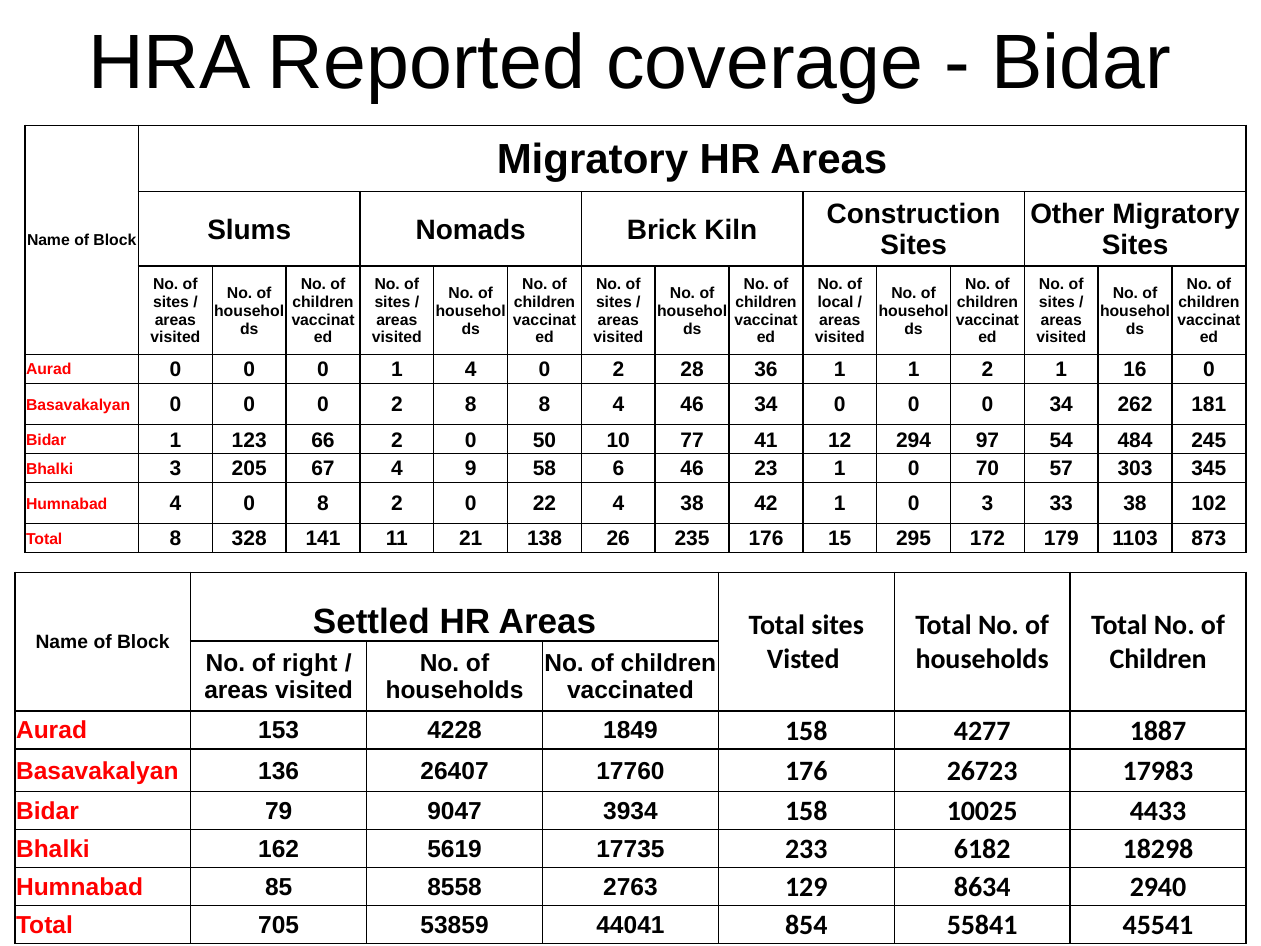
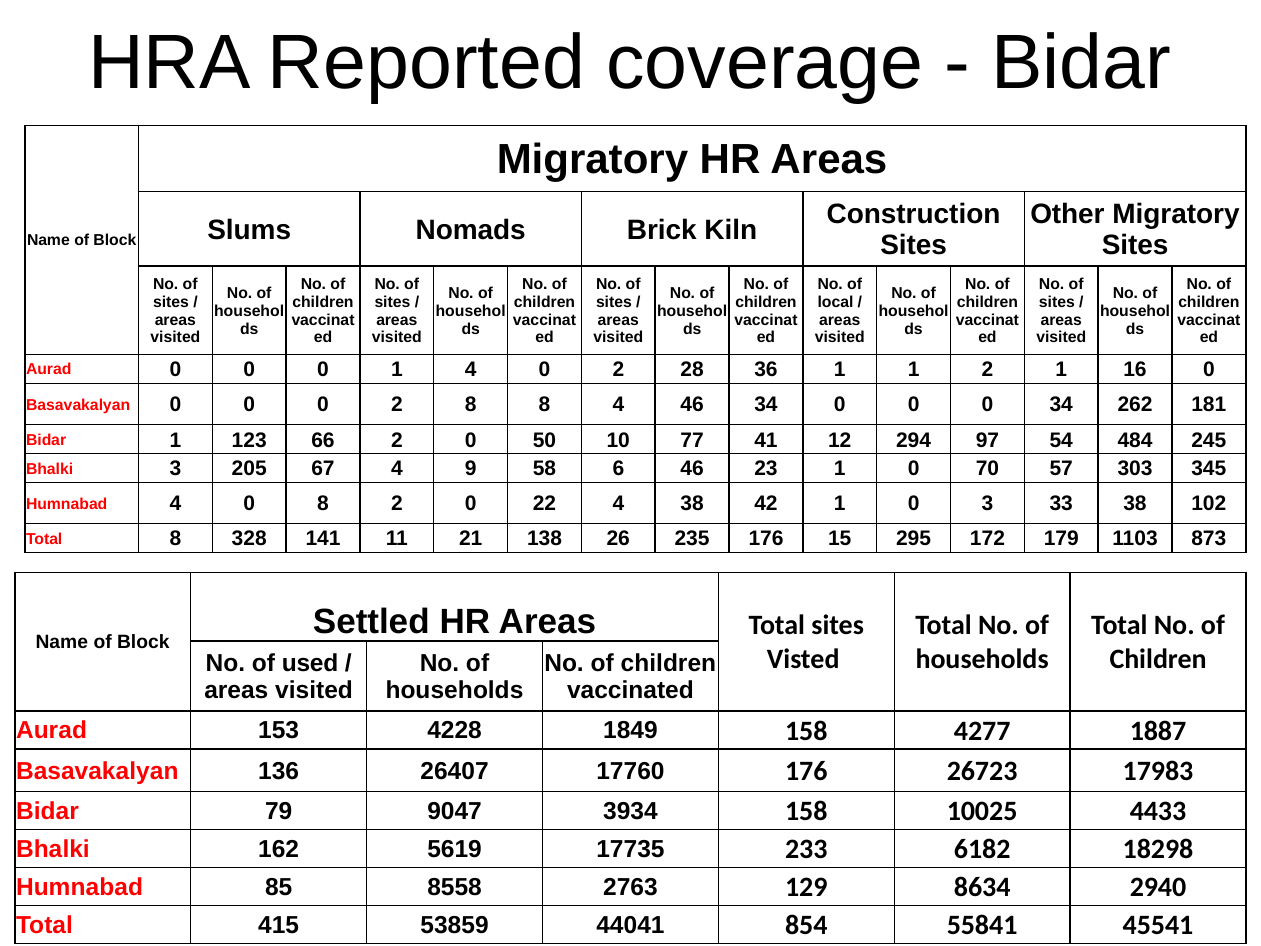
right: right -> used
705: 705 -> 415
